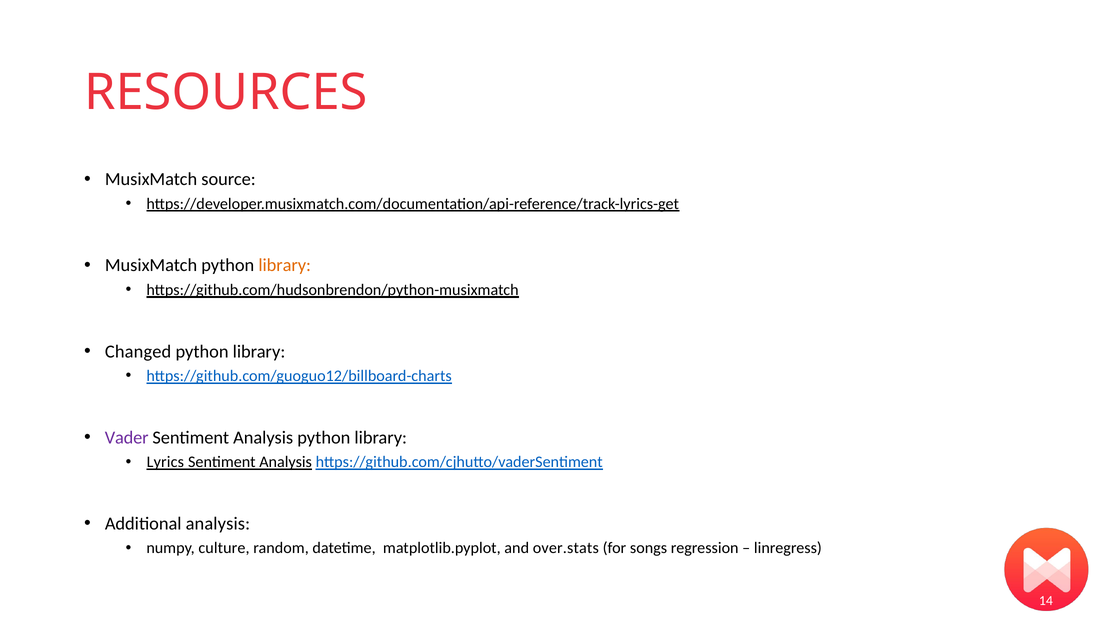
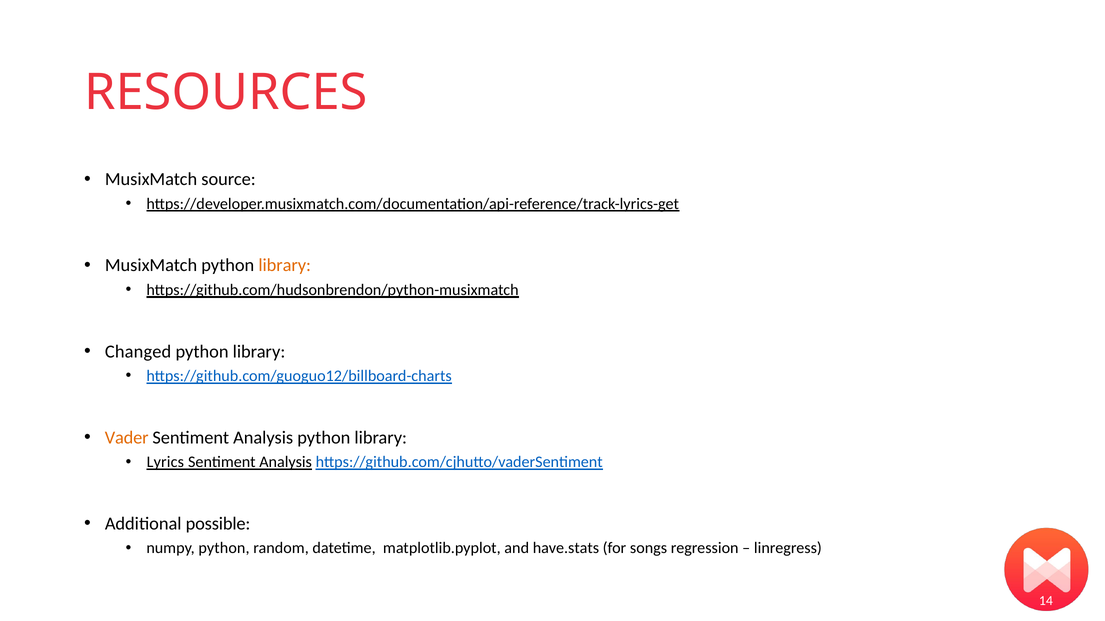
Vader colour: purple -> orange
Additional analysis: analysis -> possible
numpy culture: culture -> python
over.stats: over.stats -> have.stats
